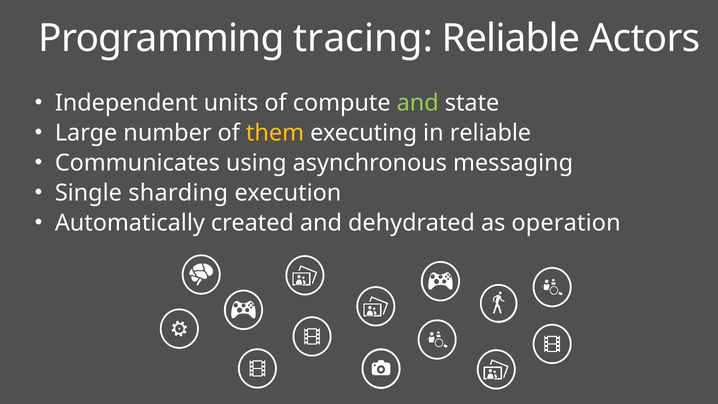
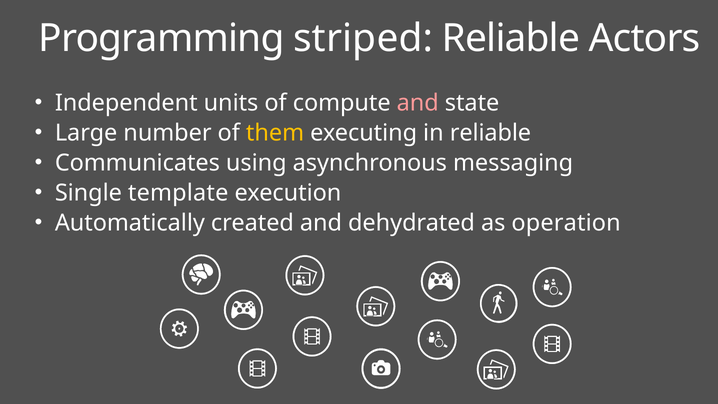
tracing: tracing -> striped
and at (418, 103) colour: light green -> pink
sharding: sharding -> template
